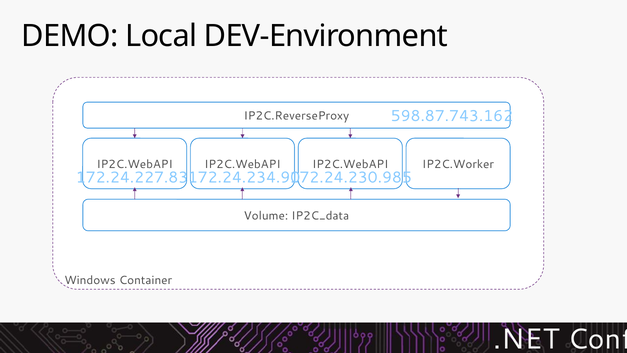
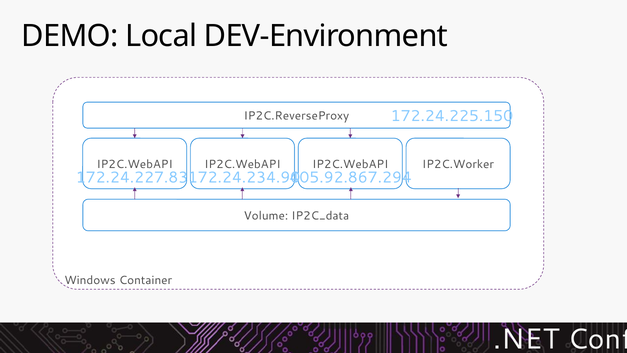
598.87.743.162: 598.87.743.162 -> 172.24.225.150
172.24.230.985: 172.24.230.985 -> 405.92.867.294
